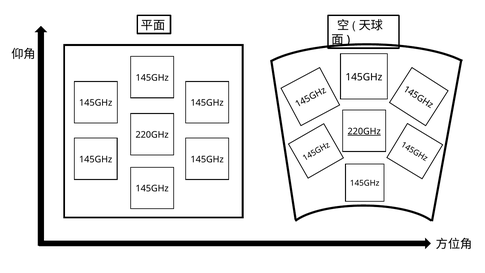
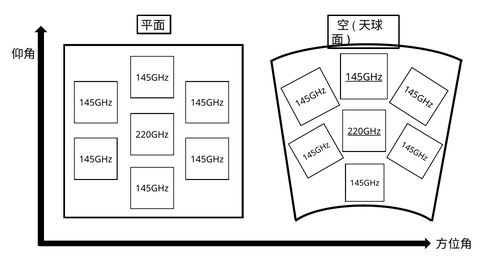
145GHz at (364, 77) underline: none -> present
